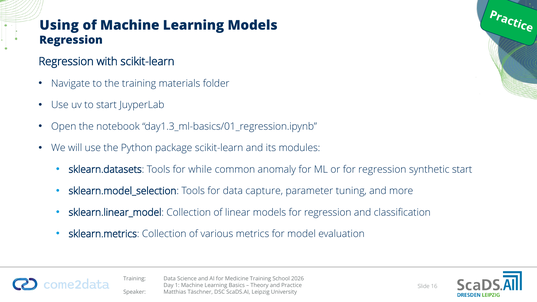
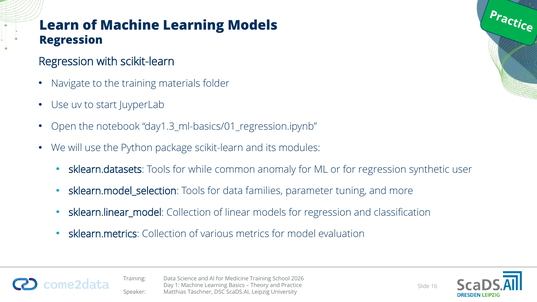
Using: Using -> Learn
synthetic start: start -> user
capture: capture -> families
